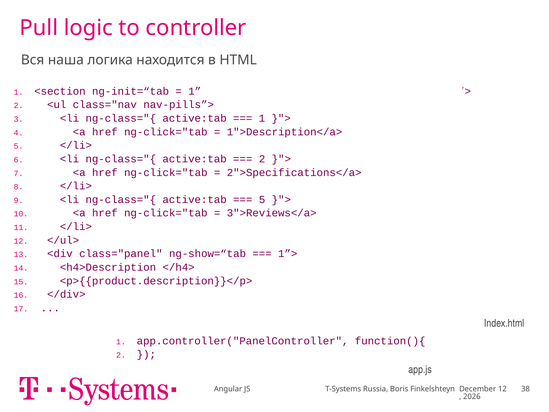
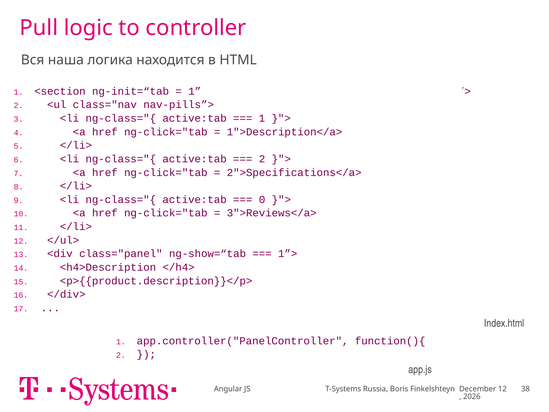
5 at (262, 199): 5 -> 0
